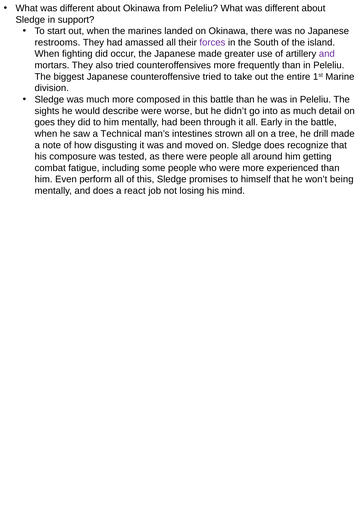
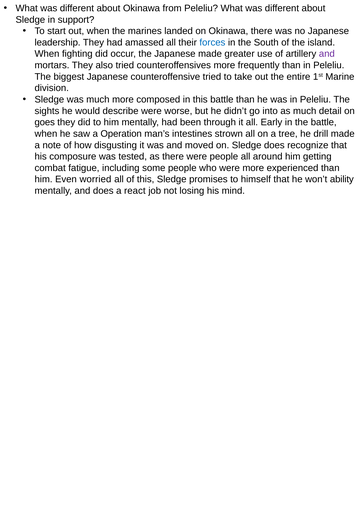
restrooms: restrooms -> leadership
forces colour: purple -> blue
Technical: Technical -> Operation
perform: perform -> worried
being: being -> ability
